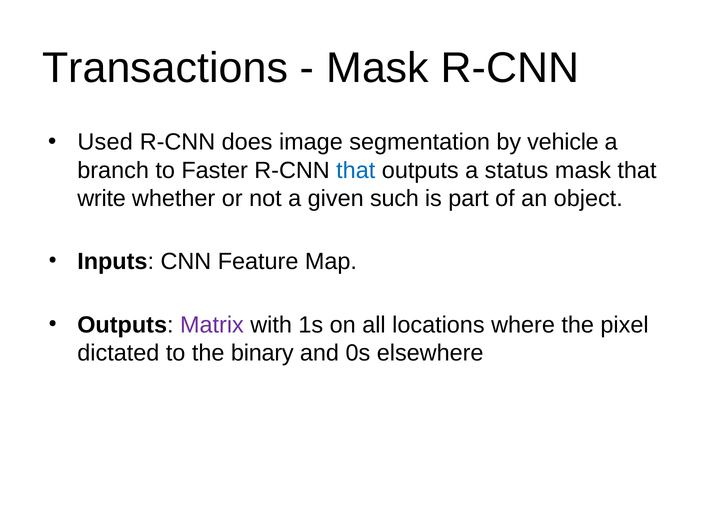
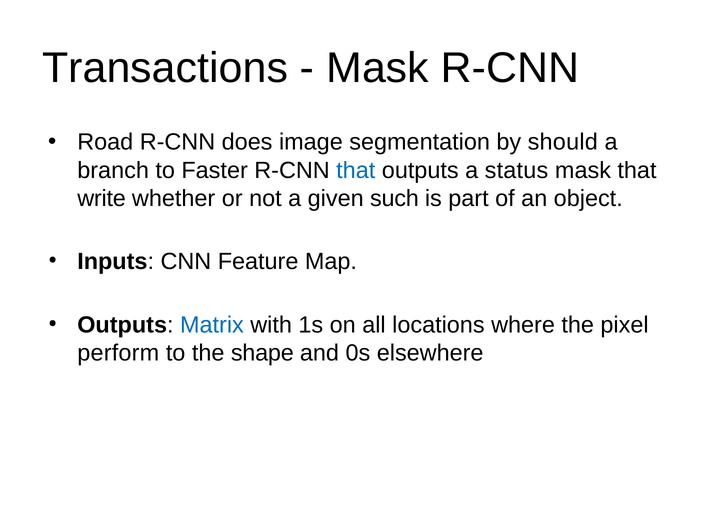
Used: Used -> Road
vehicle: vehicle -> should
Matrix colour: purple -> blue
dictated: dictated -> perform
binary: binary -> shape
